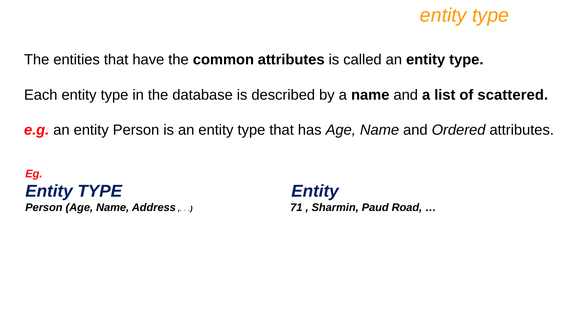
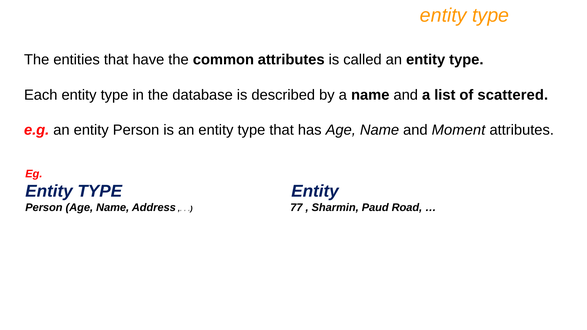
Ordered: Ordered -> Moment
71: 71 -> 77
